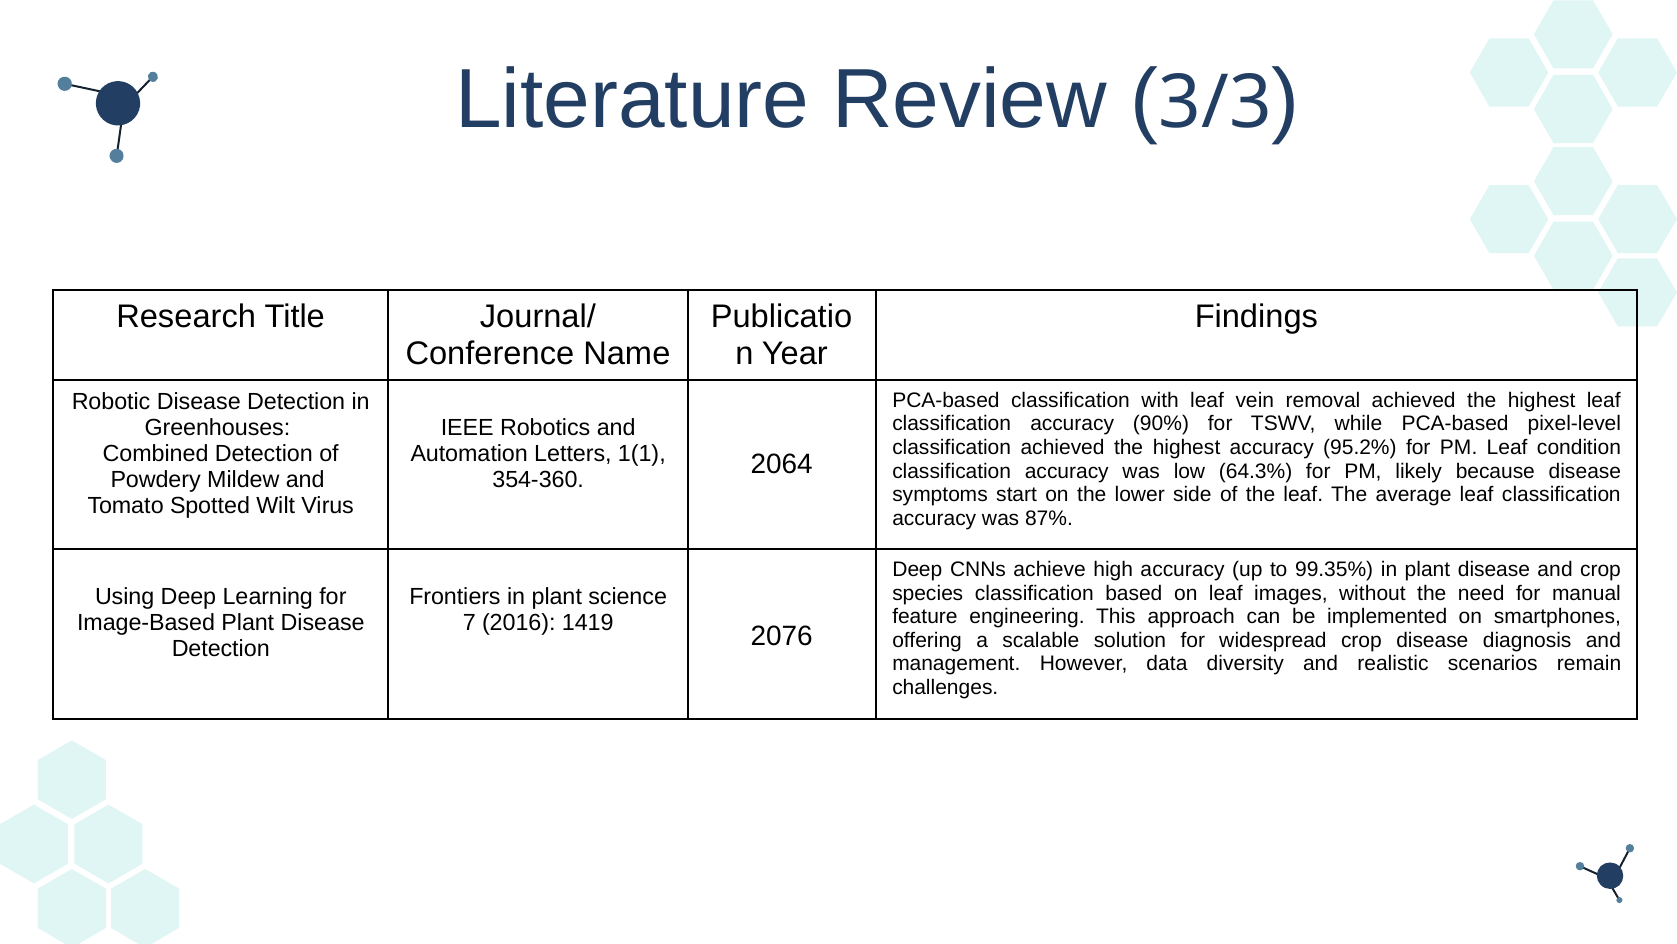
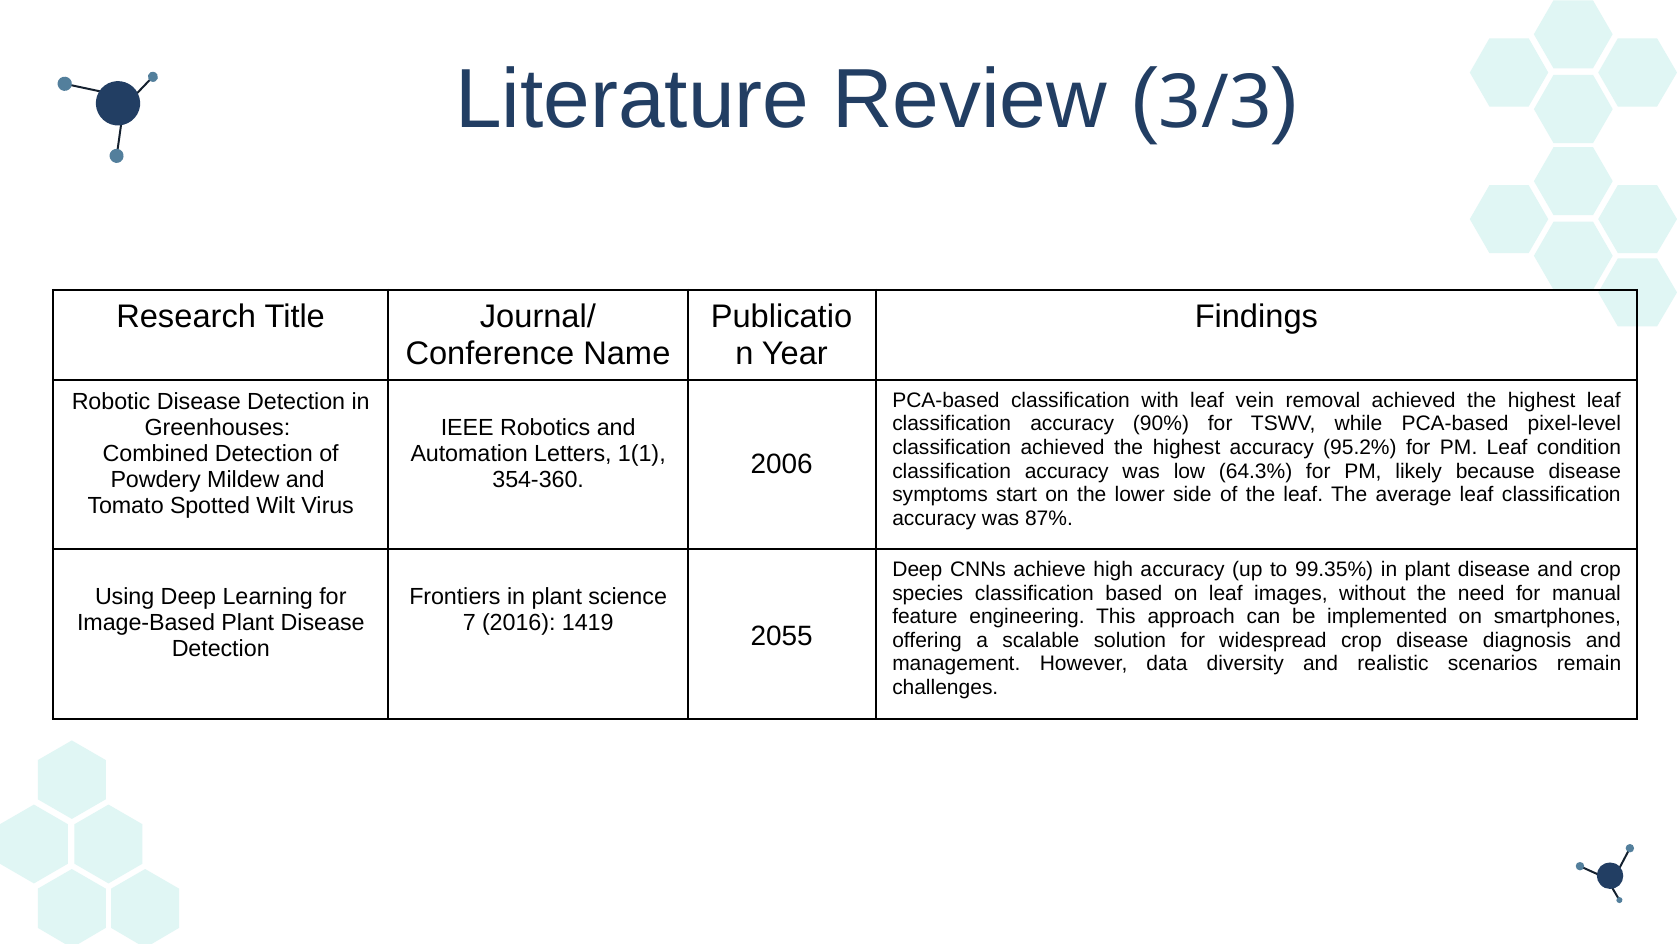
2064: 2064 -> 2006
2076: 2076 -> 2055
